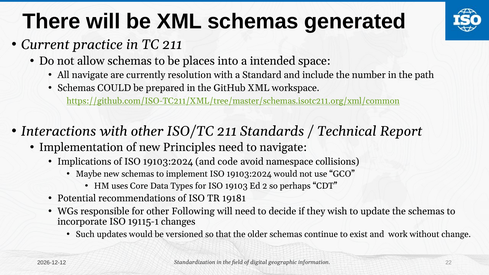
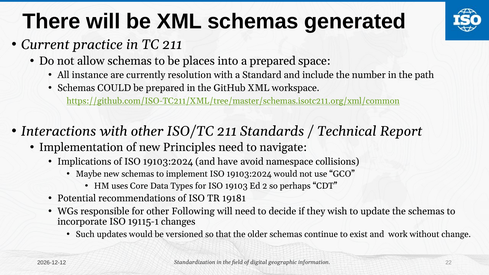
a intended: intended -> prepared
All navigate: navigate -> instance
code: code -> have
